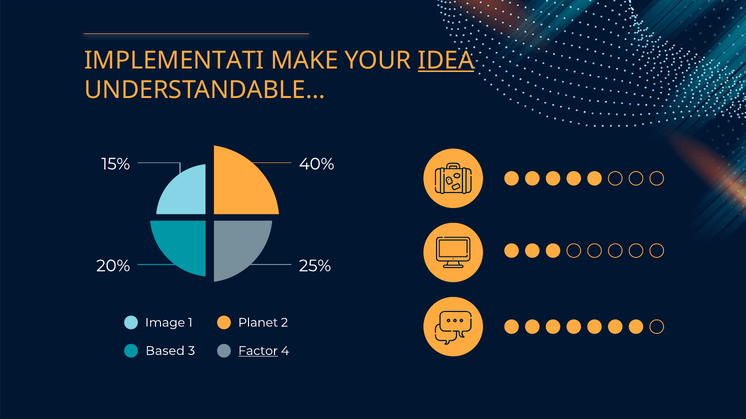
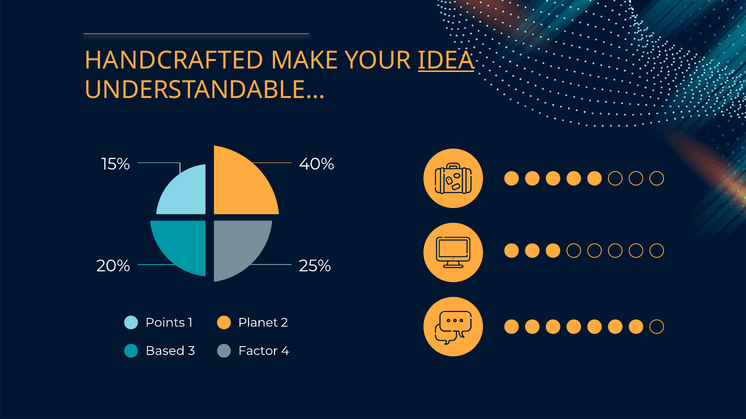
IMPLEMENTATI: IMPLEMENTATI -> HANDCRAFTED
Image: Image -> Points
Factor underline: present -> none
